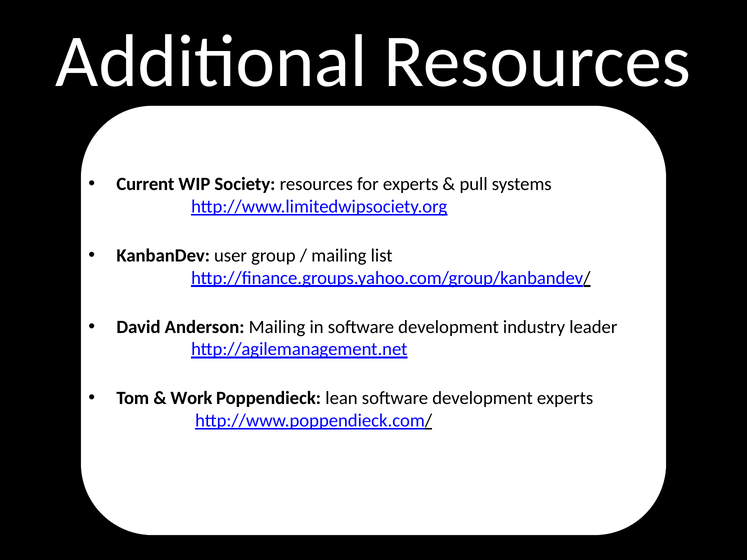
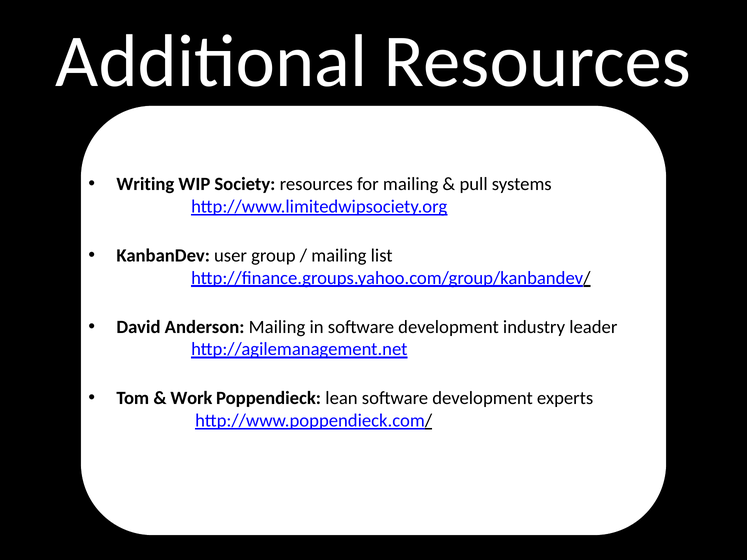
Current: Current -> Writing
for experts: experts -> mailing
